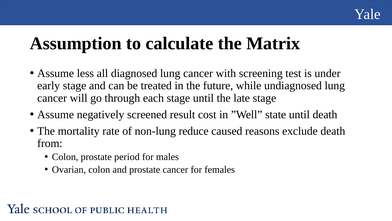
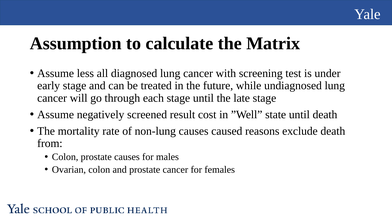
non-lung reduce: reduce -> causes
prostate period: period -> causes
